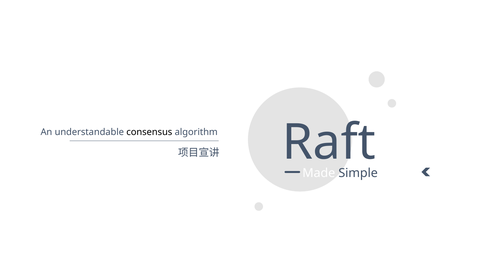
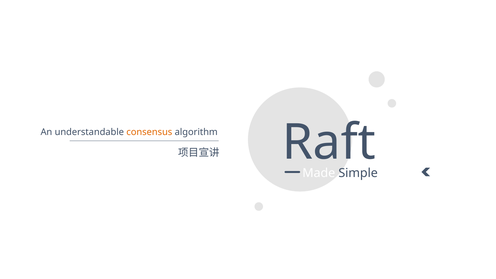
consensus colour: black -> orange
